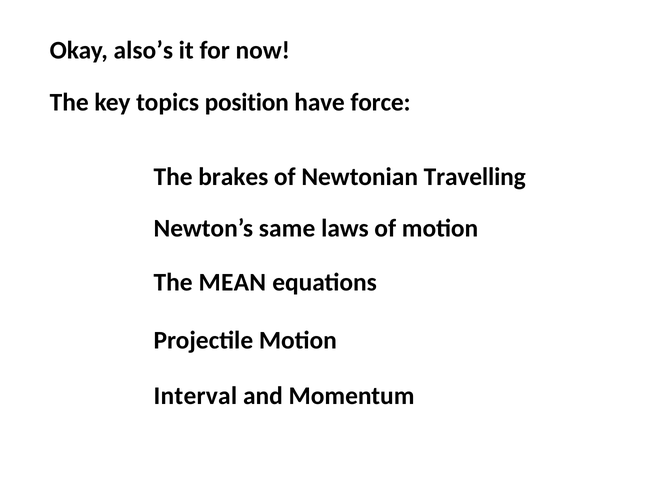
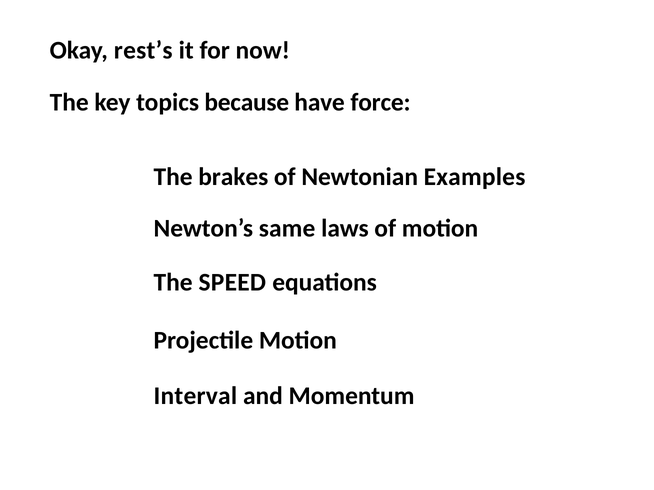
also’s: also’s -> rest’s
position: position -> because
Travelling: Travelling -> Examples
MEAN: MEAN -> SPEED
